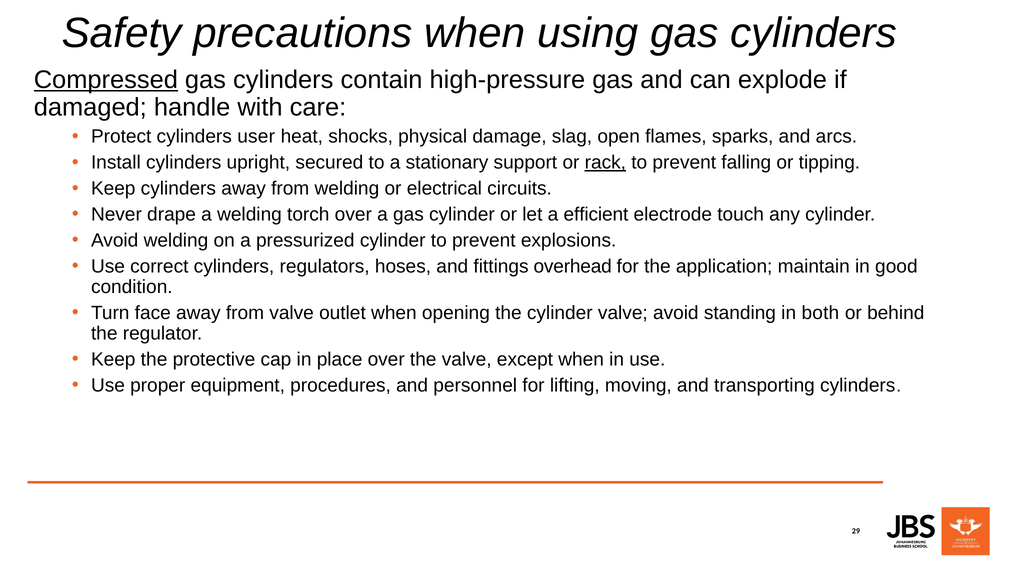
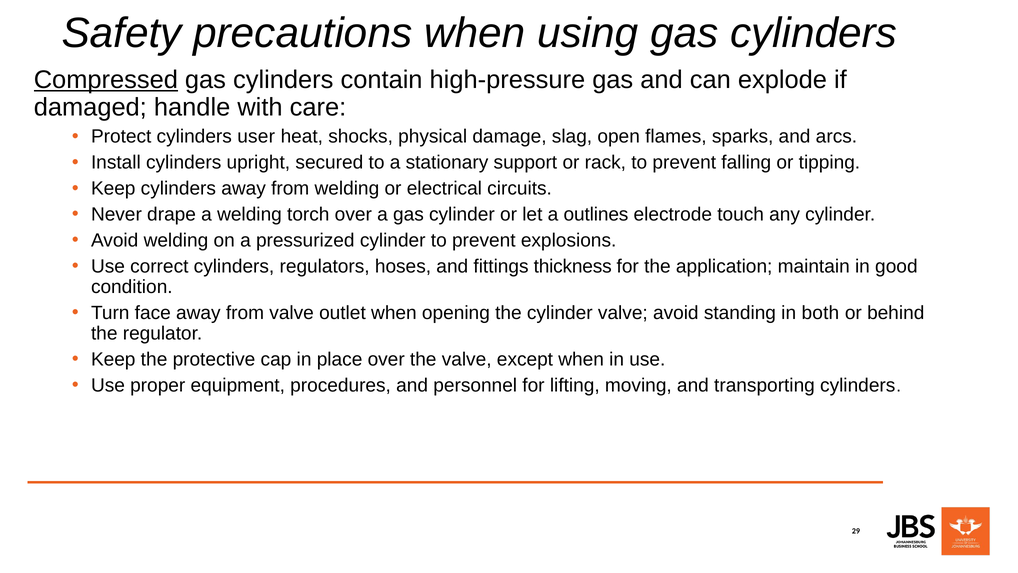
rack underline: present -> none
efficient: efficient -> outlines
overhead: overhead -> thickness
